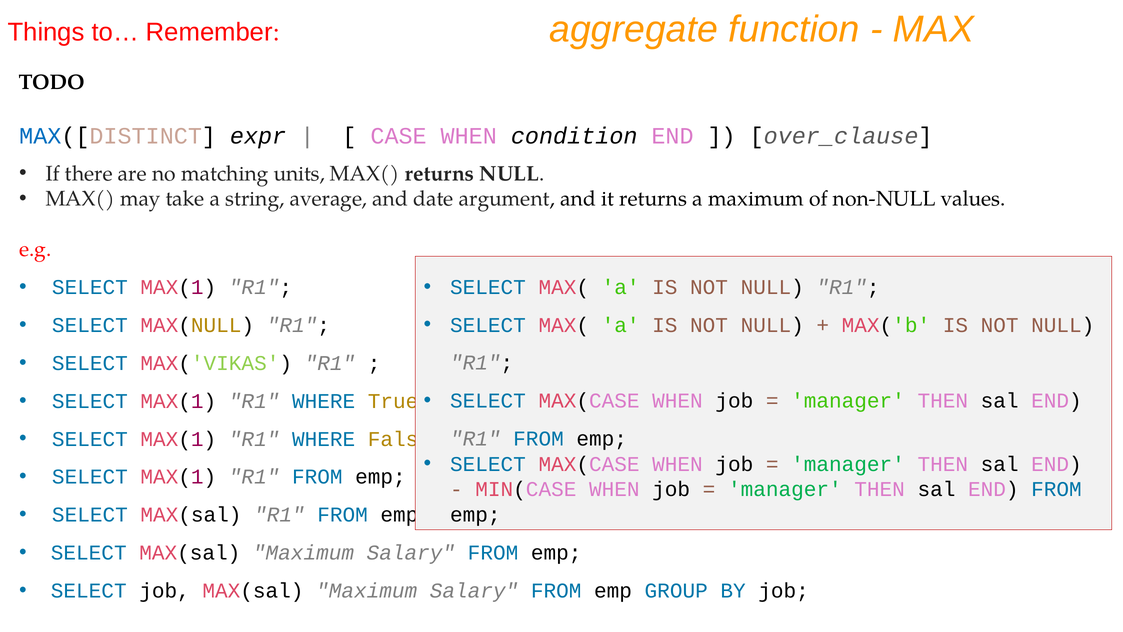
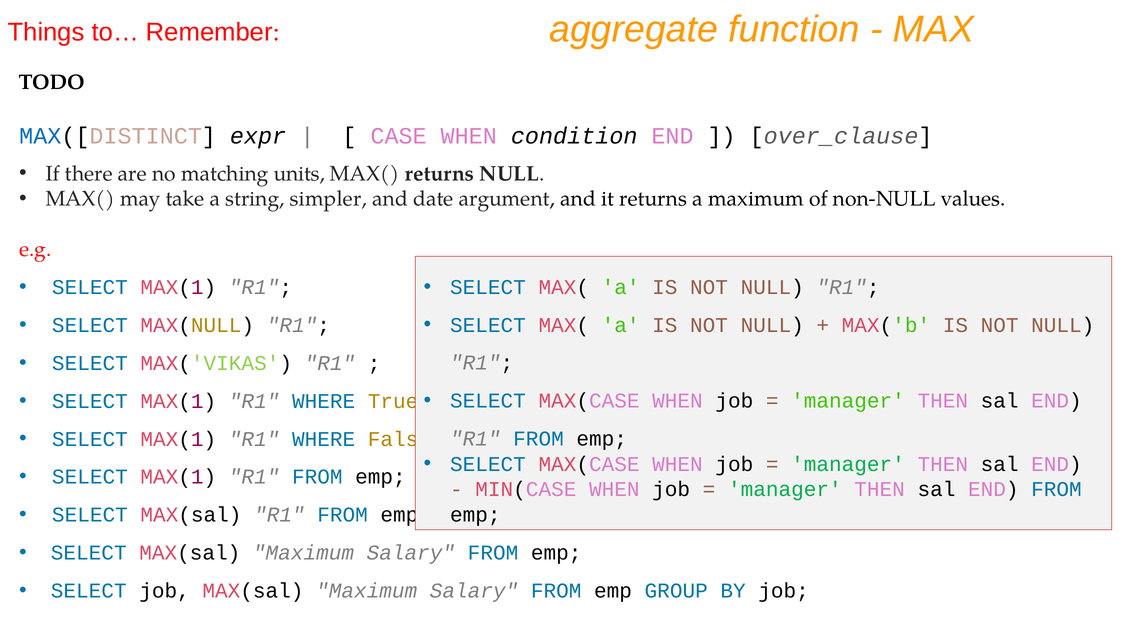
average: average -> simpler
